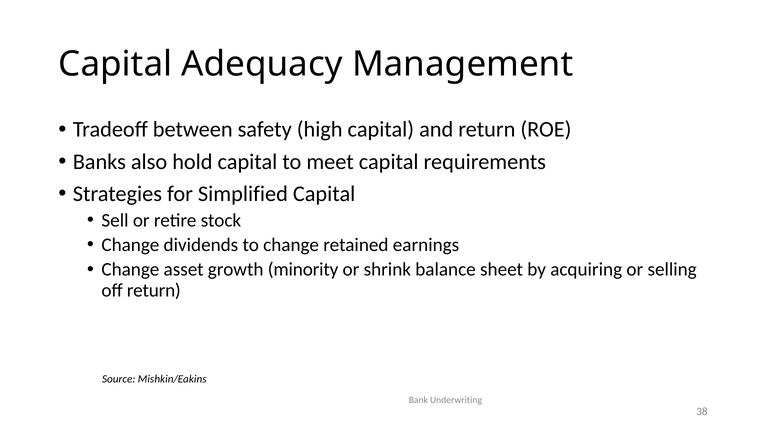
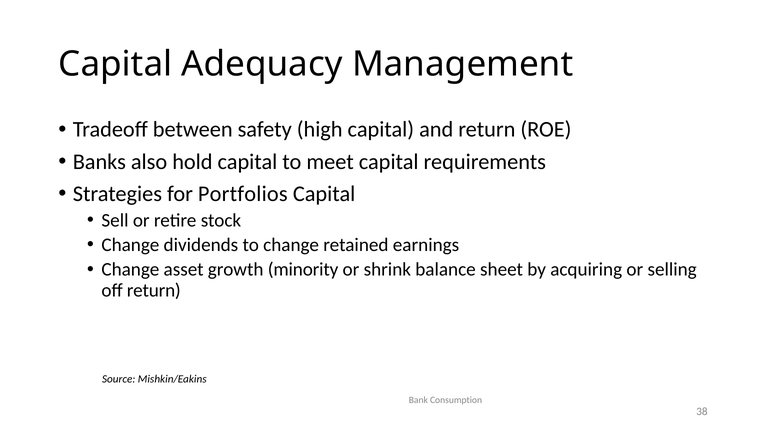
Simplified: Simplified -> Portfolios
Underwriting: Underwriting -> Consumption
